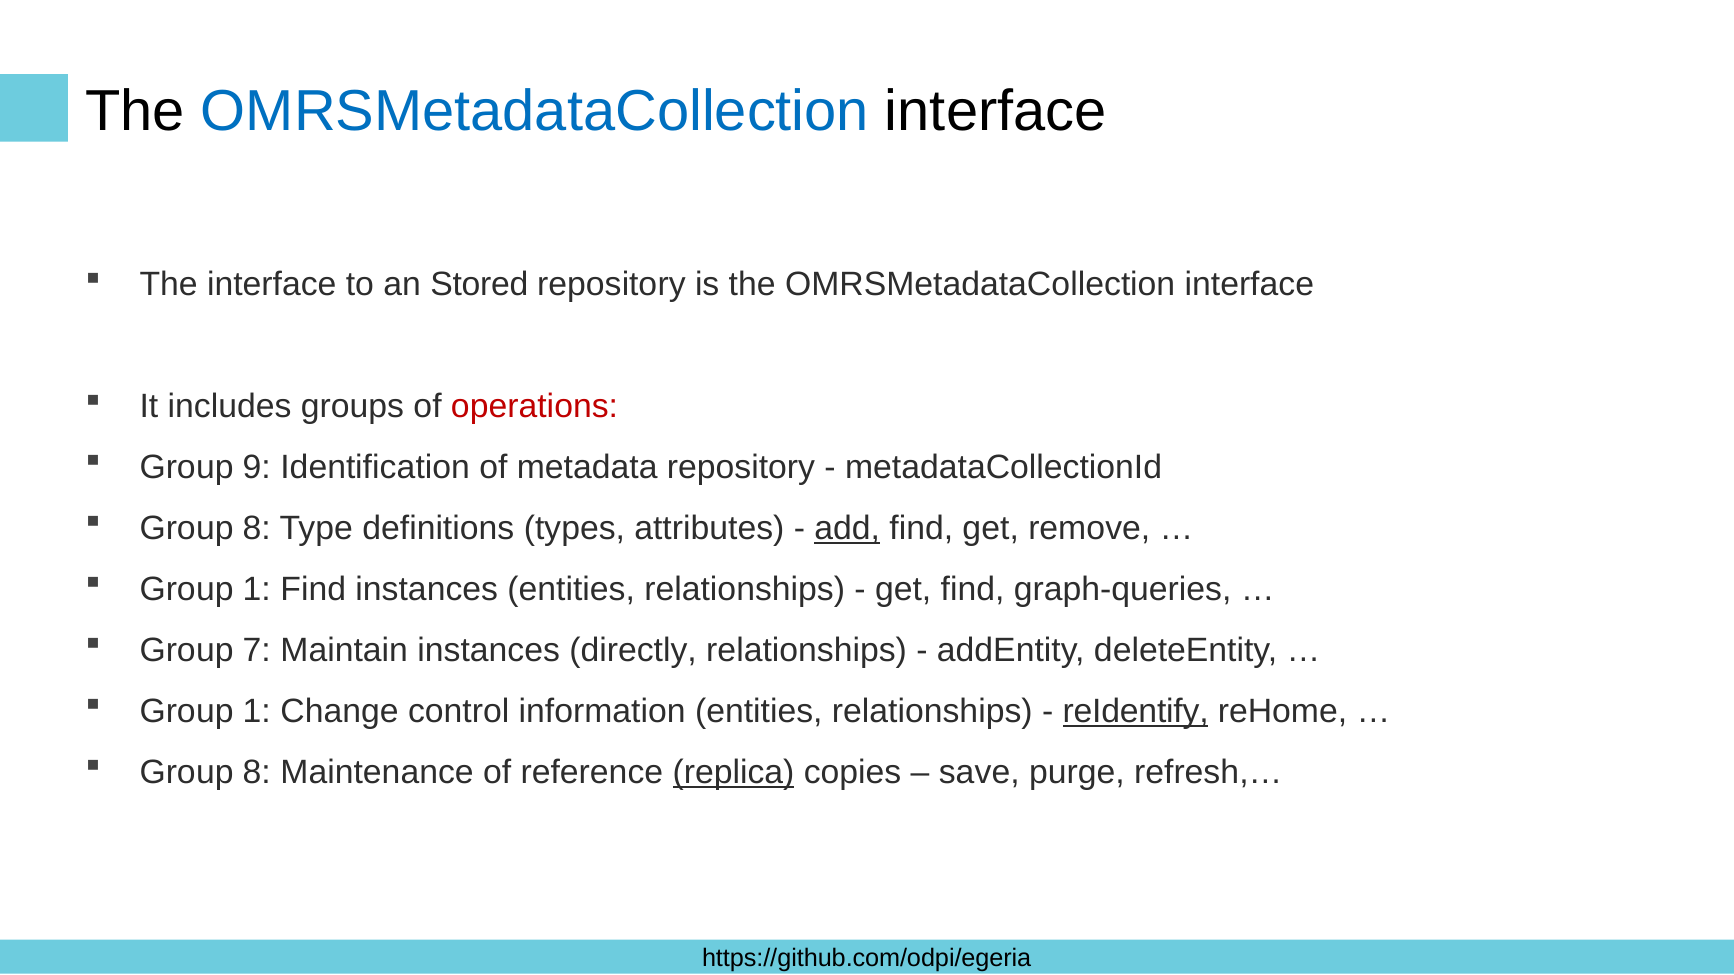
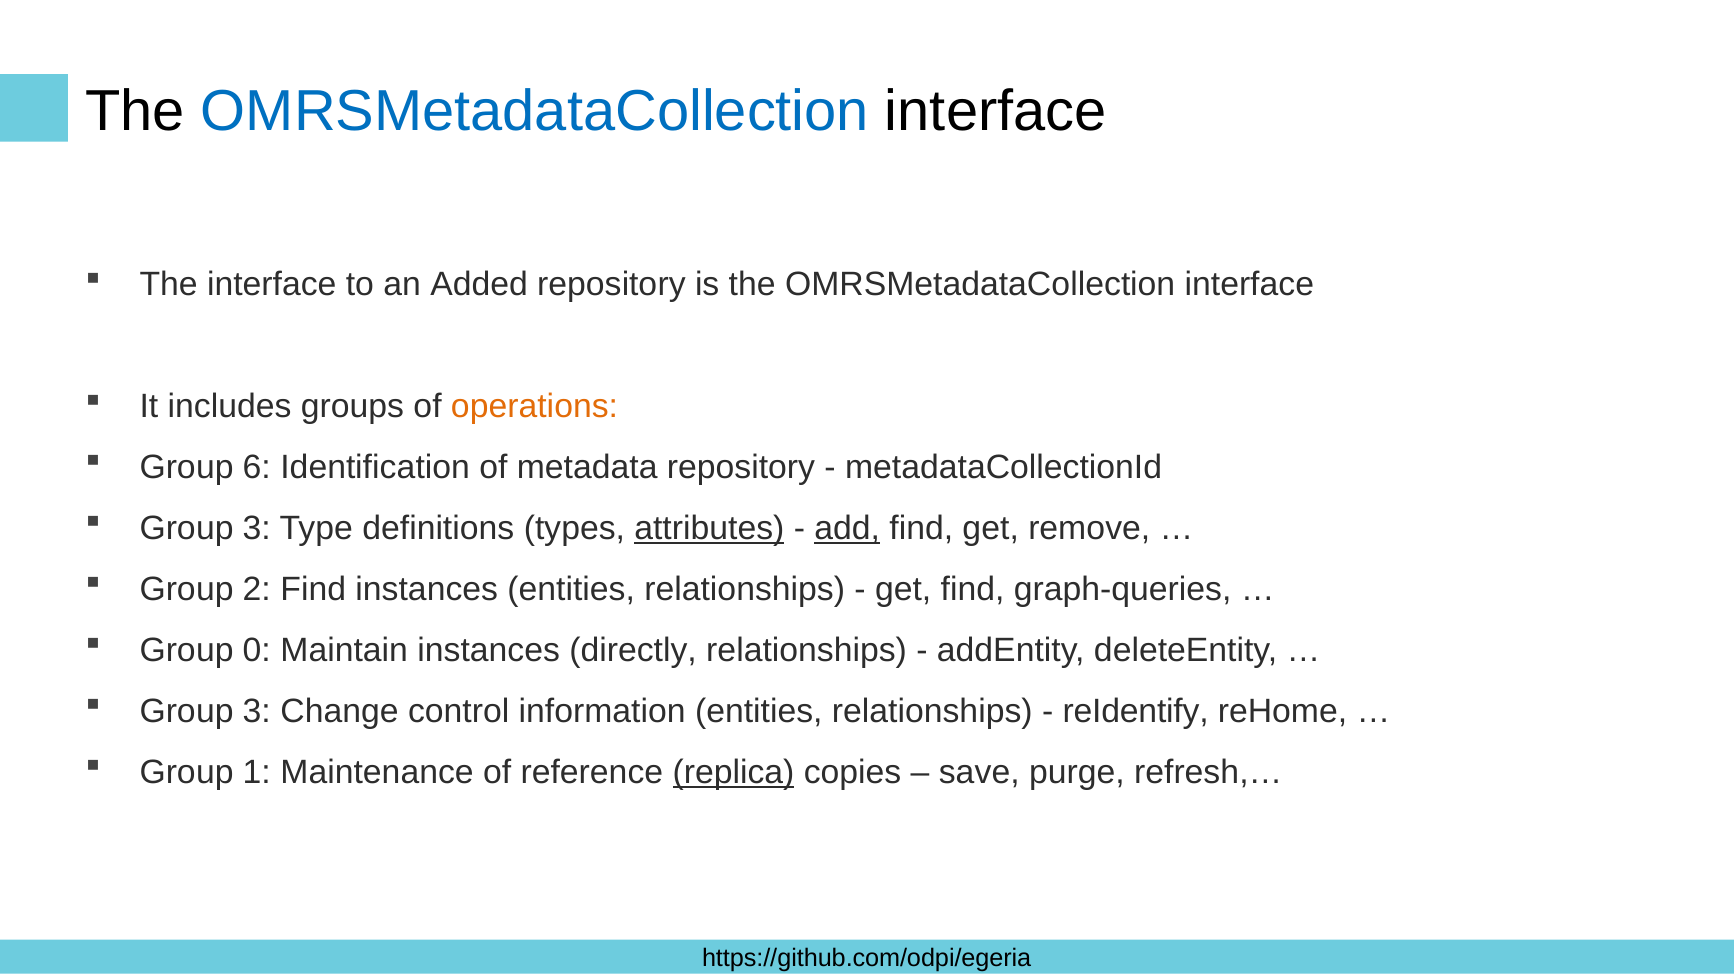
Stored: Stored -> Added
operations colour: red -> orange
9: 9 -> 6
8 at (257, 529): 8 -> 3
attributes underline: none -> present
1 at (257, 589): 1 -> 2
7: 7 -> 0
1 at (257, 711): 1 -> 3
reIdentify underline: present -> none
8 at (257, 772): 8 -> 1
